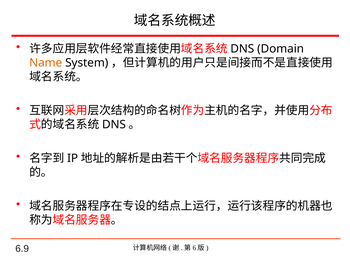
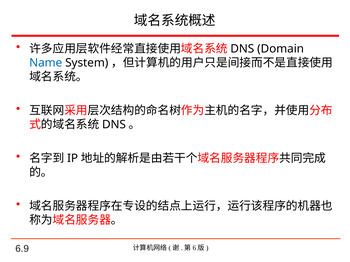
Name colour: orange -> blue
